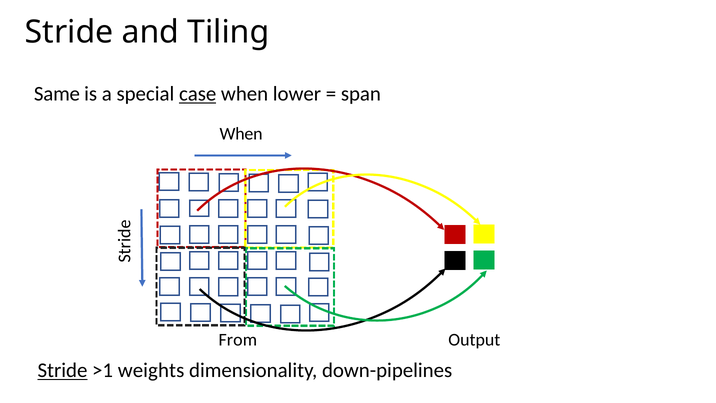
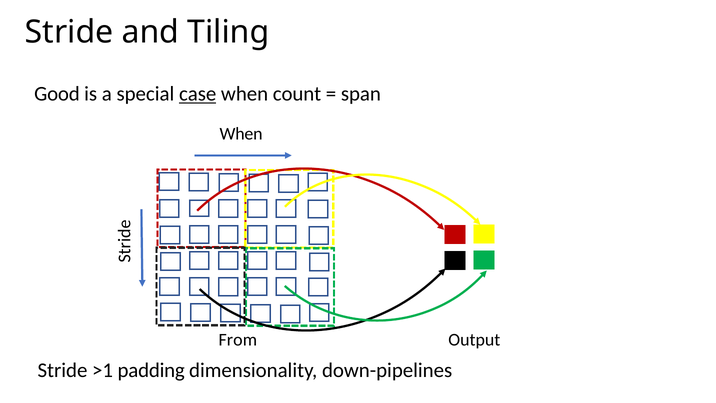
Same: Same -> Good
lower: lower -> count
Stride at (62, 370) underline: present -> none
weights: weights -> padding
